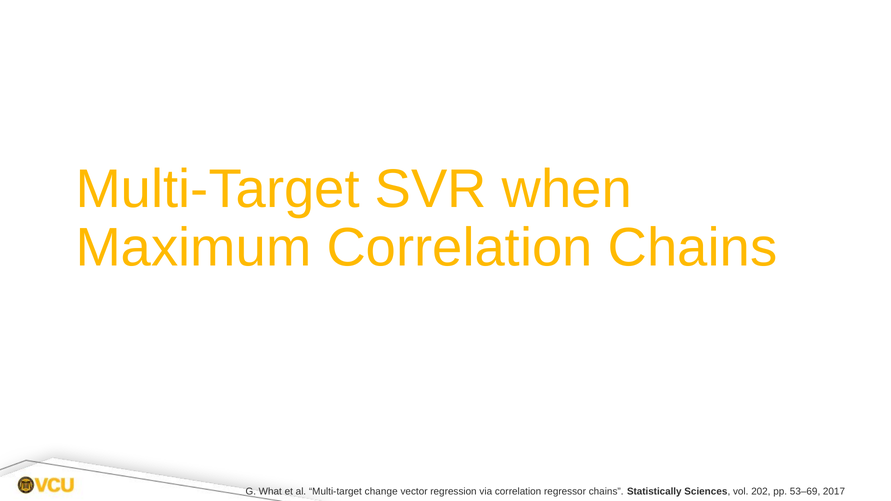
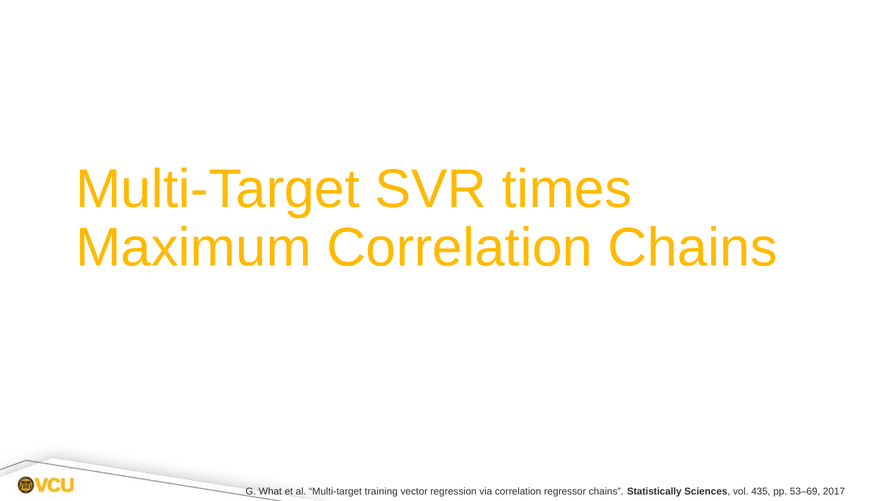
when: when -> times
change: change -> training
202: 202 -> 435
